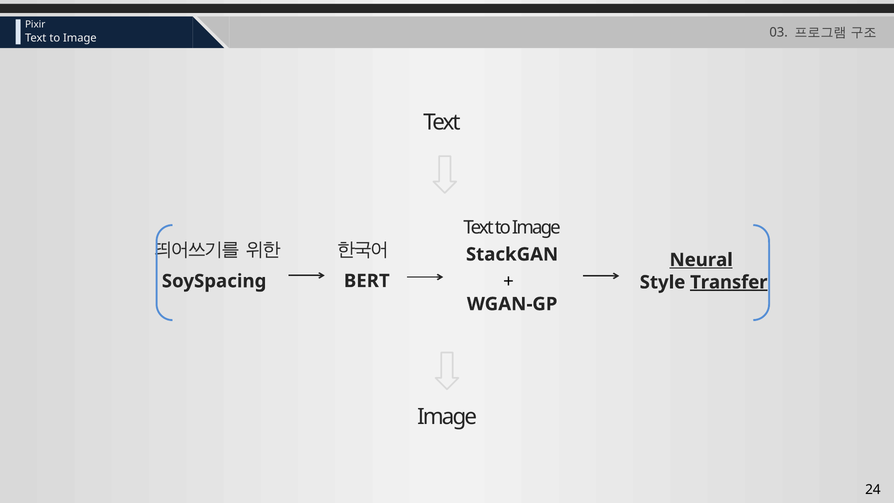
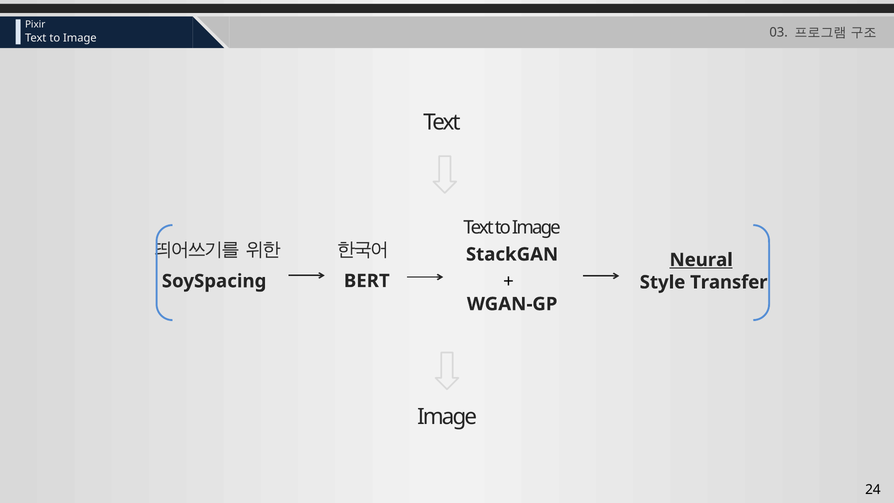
Transfer underline: present -> none
